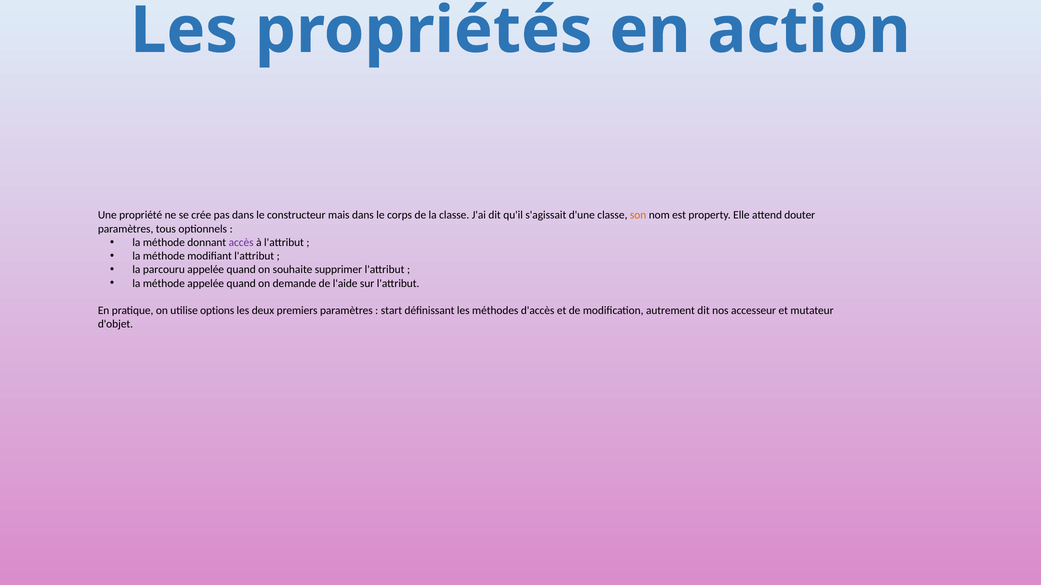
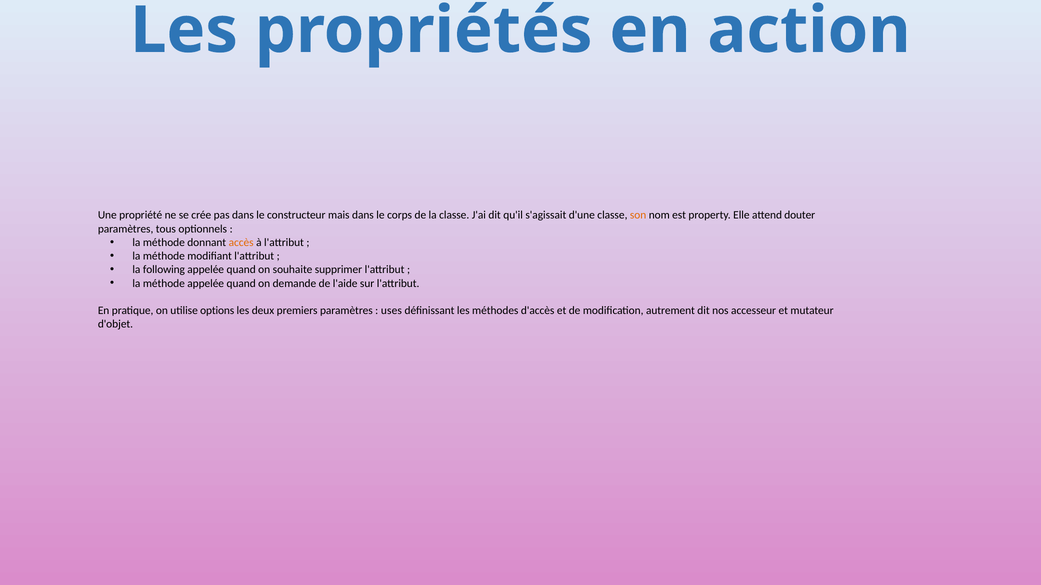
accès colour: purple -> orange
parcouru: parcouru -> following
start: start -> uses
